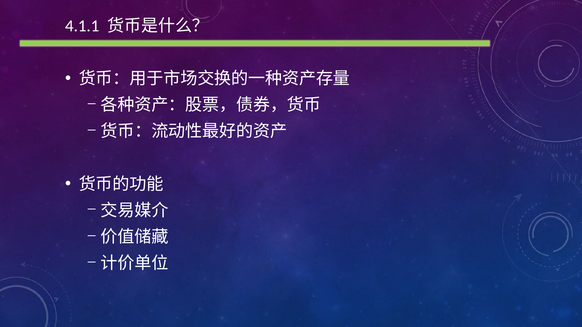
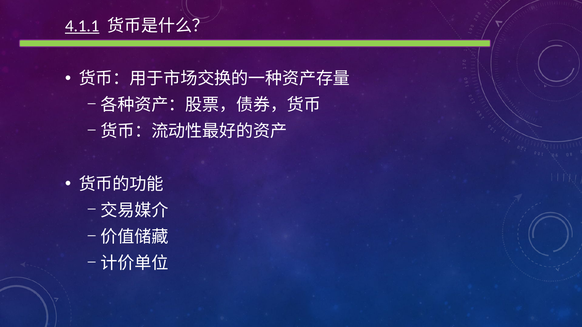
4.1.1 underline: none -> present
